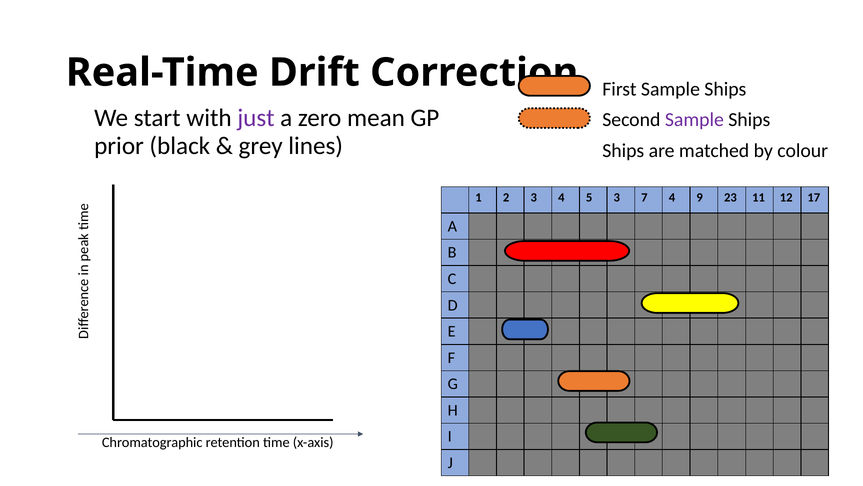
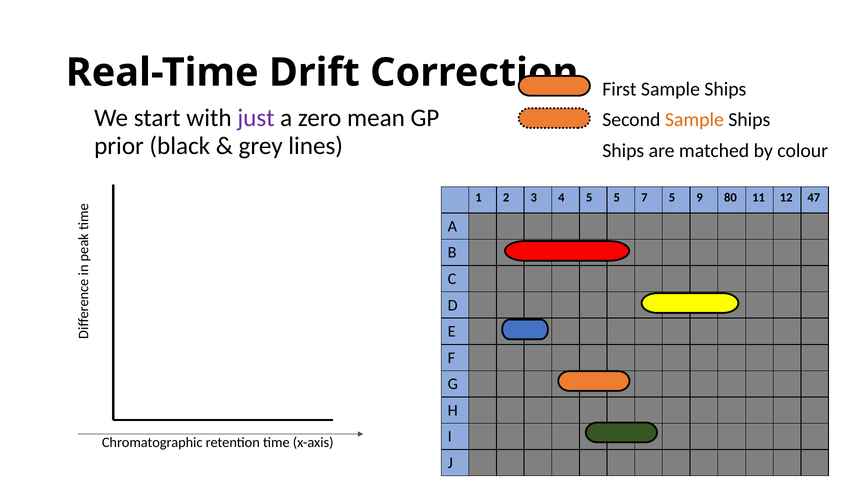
Sample at (694, 120) colour: purple -> orange
5 3: 3 -> 5
7 4: 4 -> 5
23: 23 -> 80
17: 17 -> 47
